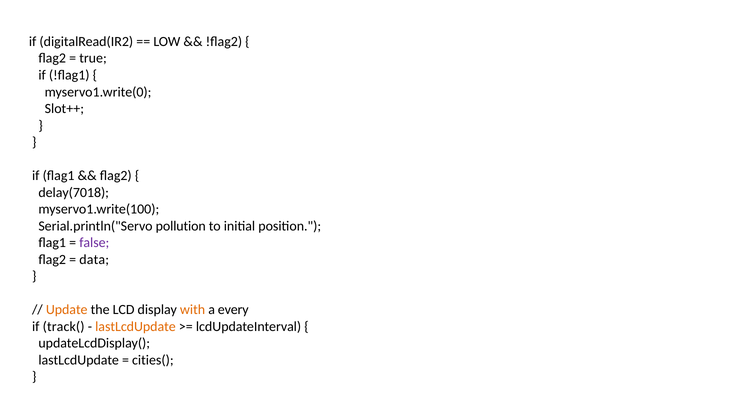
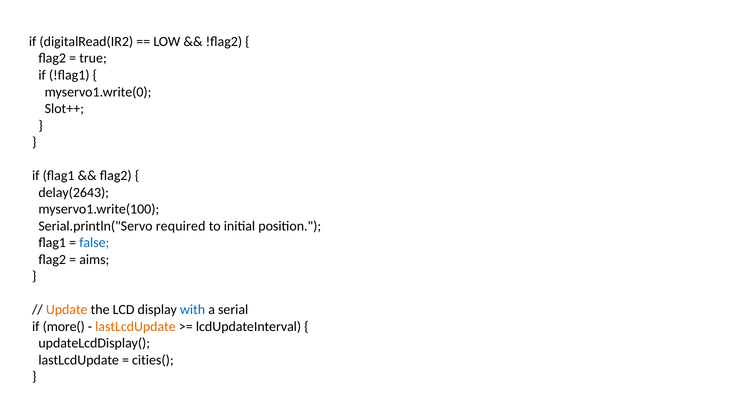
delay(7018: delay(7018 -> delay(2643
pollution: pollution -> required
false colour: purple -> blue
data: data -> aims
with colour: orange -> blue
every: every -> serial
track(: track( -> more(
